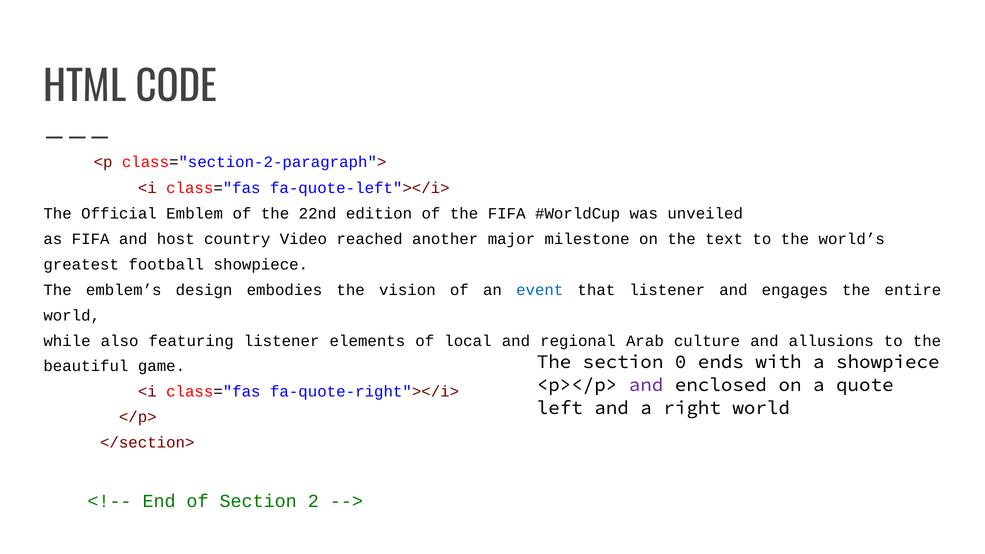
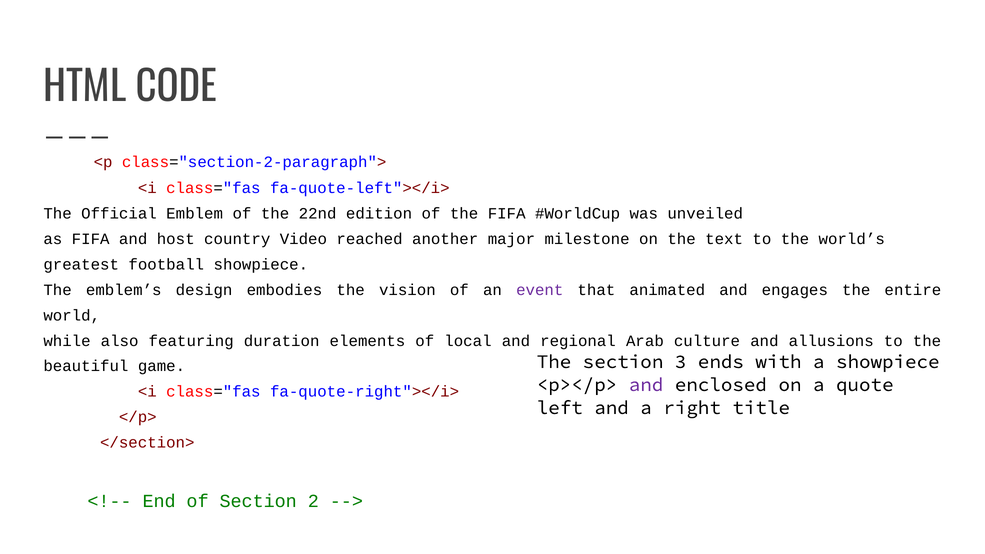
event colour: blue -> purple
that listener: listener -> animated
featuring listener: listener -> duration
0: 0 -> 3
right world: world -> title
